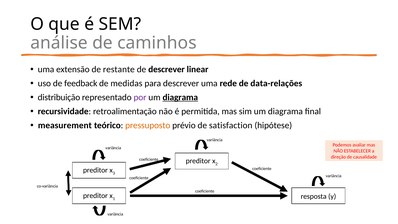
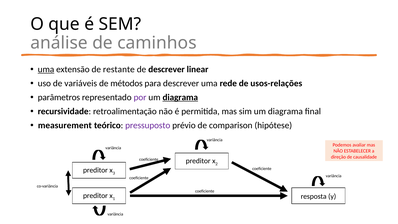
uma at (46, 69) underline: none -> present
feedback: feedback -> variáveis
medidas: medidas -> métodos
data-relações: data-relações -> usos-relações
distribuição: distribuição -> parâmetros
pressuposto colour: orange -> purple
satisfaction: satisfaction -> comparison
